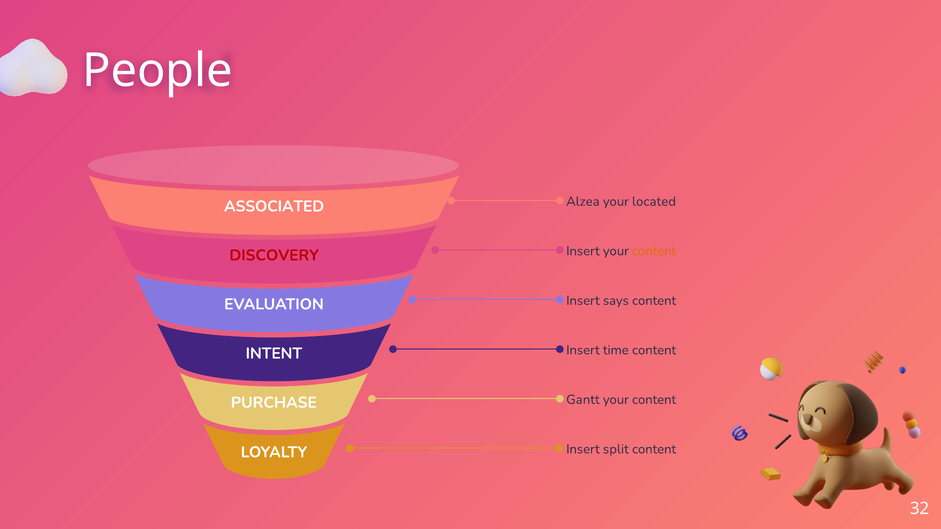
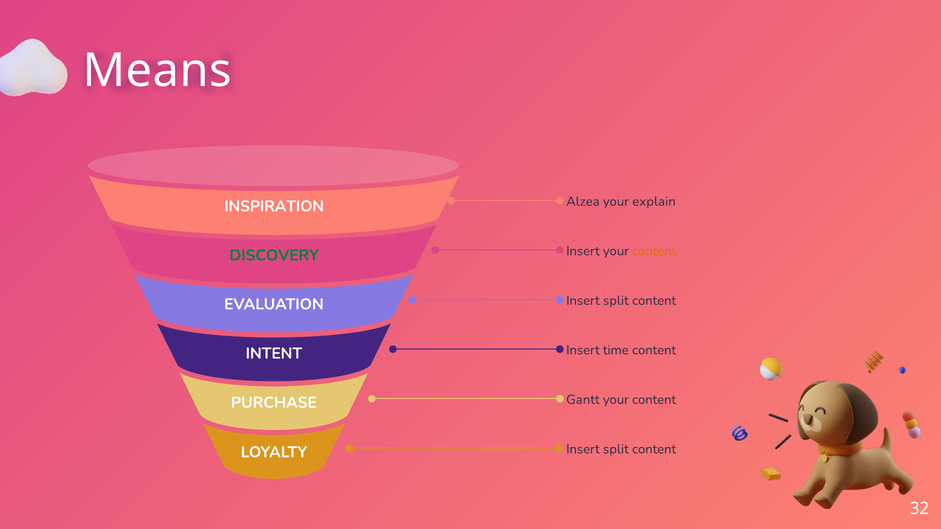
People: People -> Means
located: located -> explain
ASSOCIATED: ASSOCIATED -> INSPIRATION
DISCOVERY colour: red -> green
says at (616, 301): says -> split
